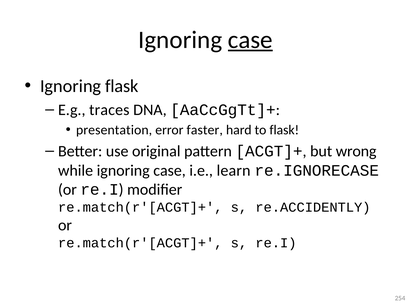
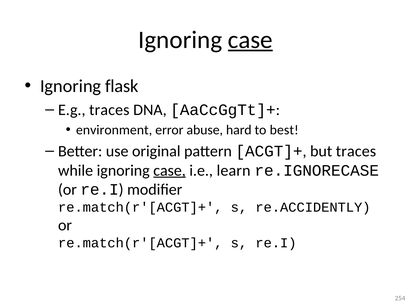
presentation: presentation -> environment
faster: faster -> abuse
to flask: flask -> best
but wrong: wrong -> traces
case at (170, 171) underline: none -> present
